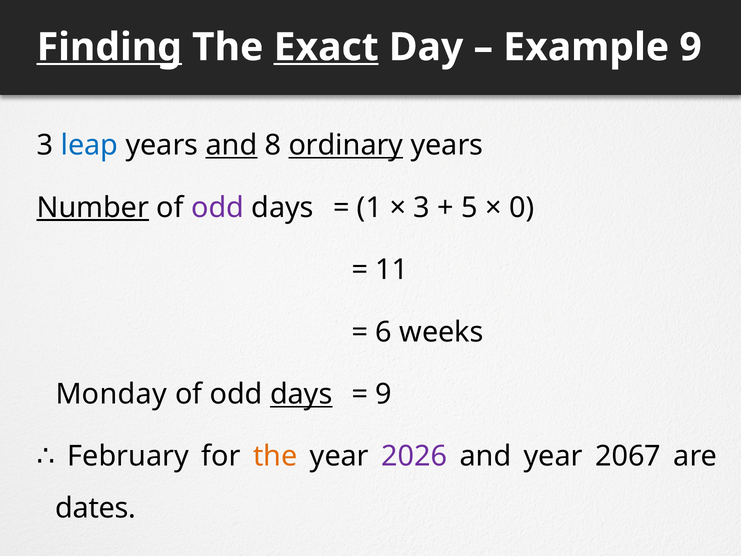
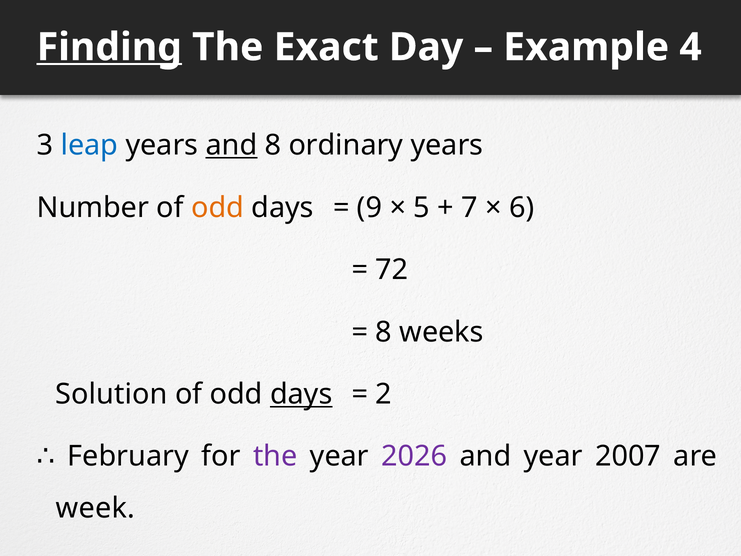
Exact underline: present -> none
Example 9: 9 -> 4
ordinary underline: present -> none
Number underline: present -> none
odd at (218, 207) colour: purple -> orange
1: 1 -> 9
3 at (422, 207): 3 -> 5
5: 5 -> 7
0: 0 -> 6
11: 11 -> 72
6 at (384, 332): 6 -> 8
Monday: Monday -> Solution
9 at (384, 394): 9 -> 2
the at (275, 456) colour: orange -> purple
2067: 2067 -> 2007
dates: dates -> week
